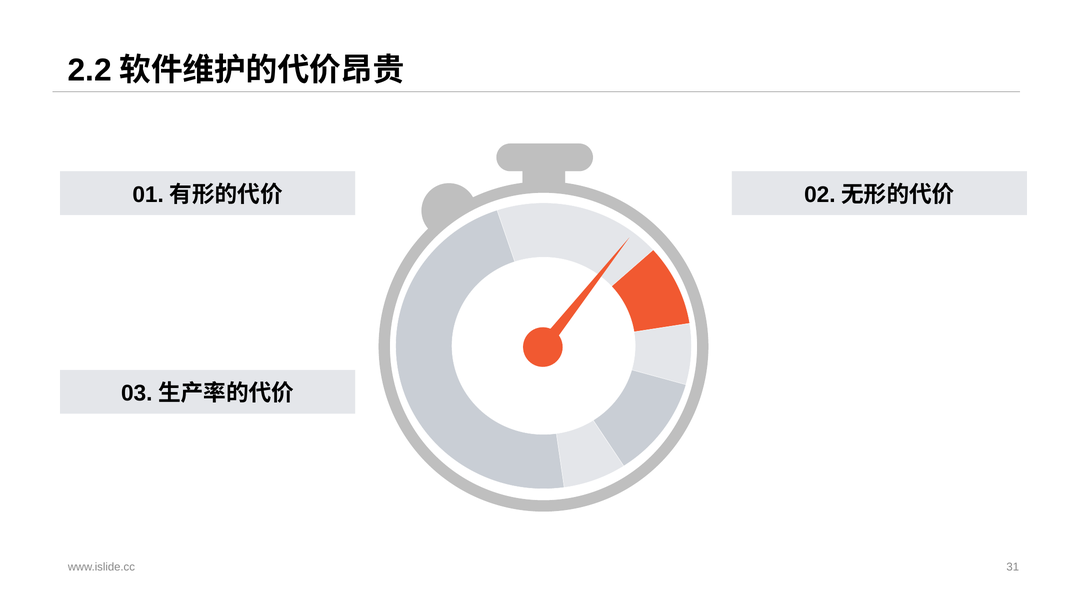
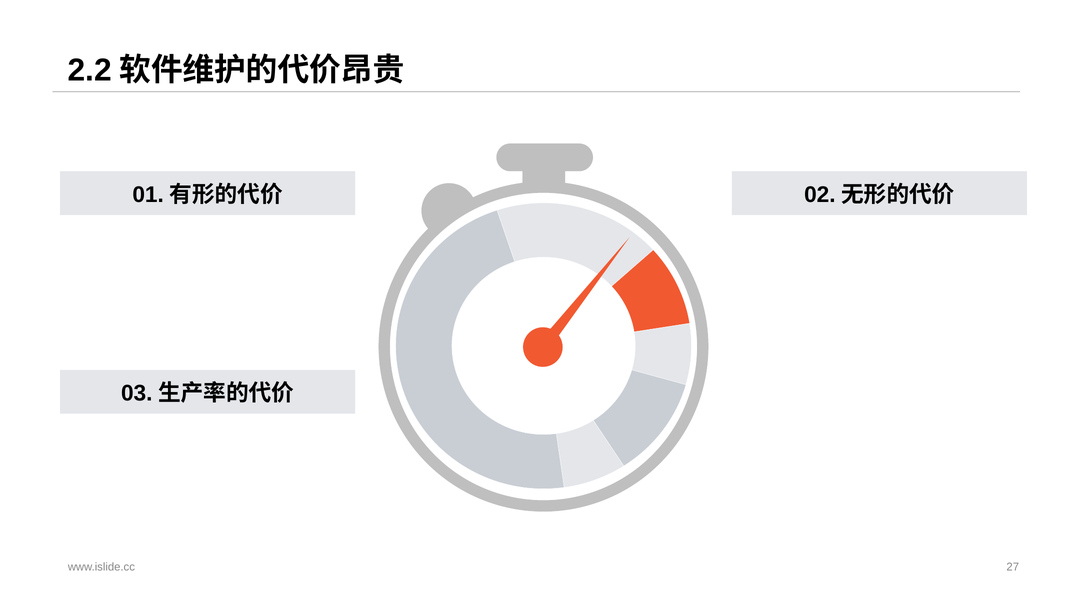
31: 31 -> 27
